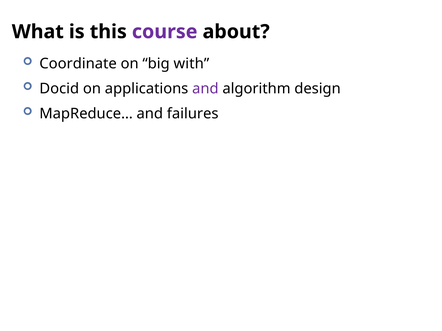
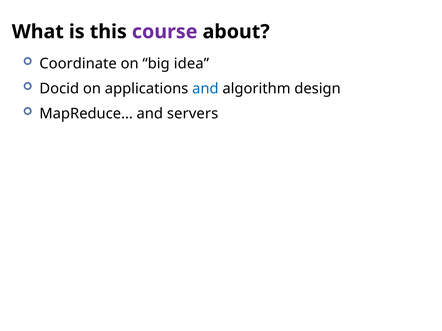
with: with -> idea
and at (205, 89) colour: purple -> blue
failures: failures -> servers
